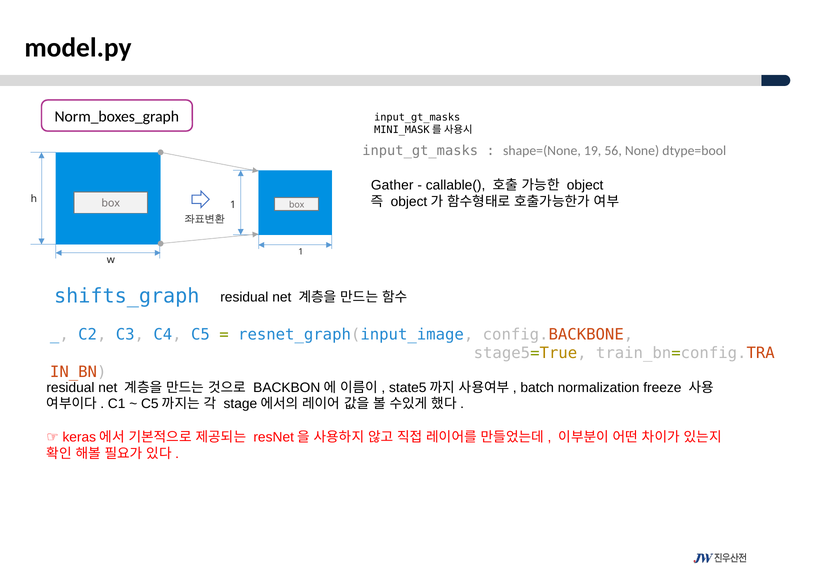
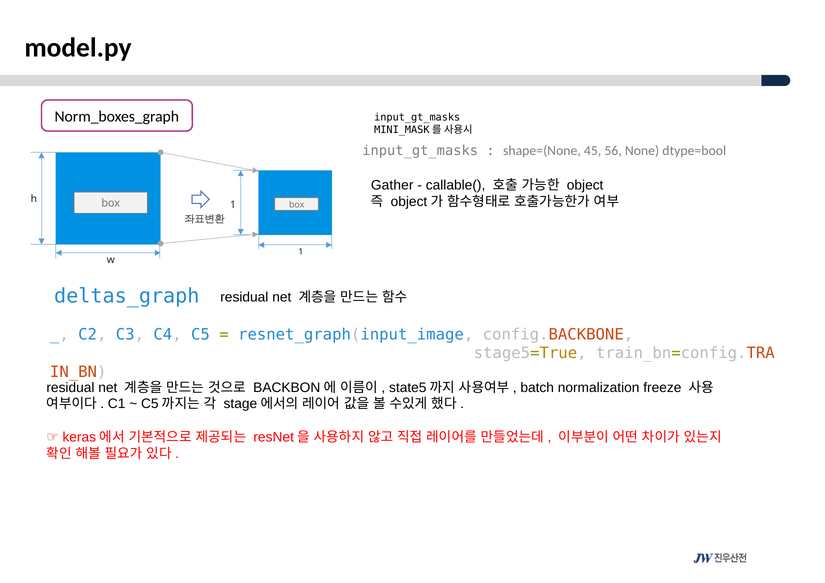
19: 19 -> 45
shifts_graph: shifts_graph -> deltas_graph
